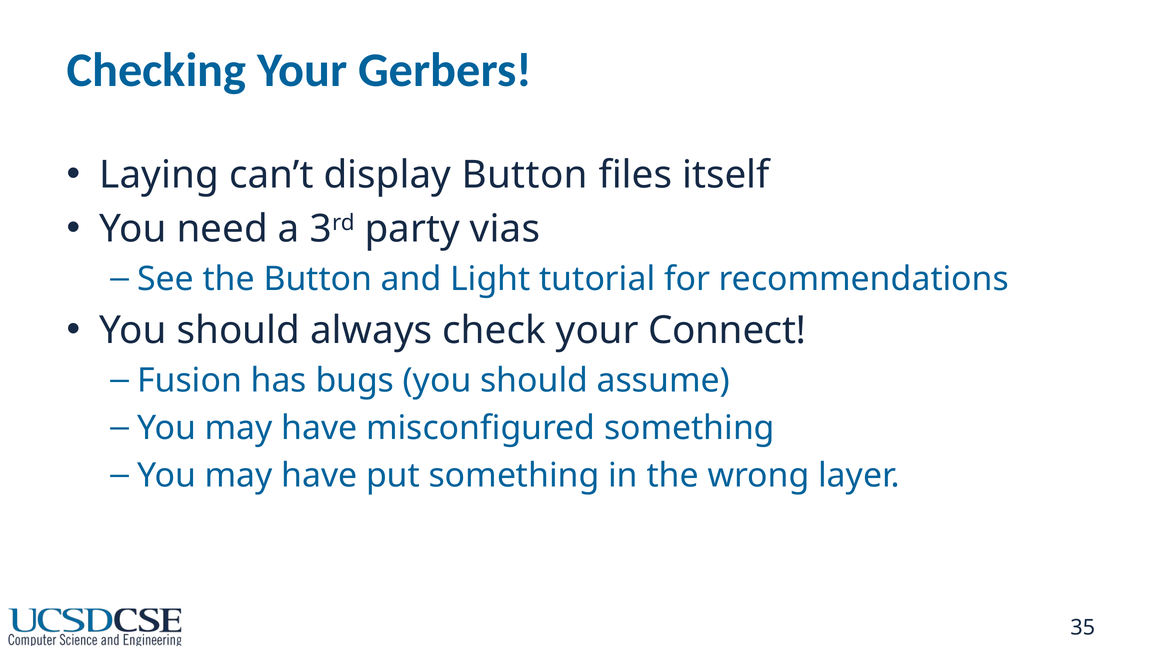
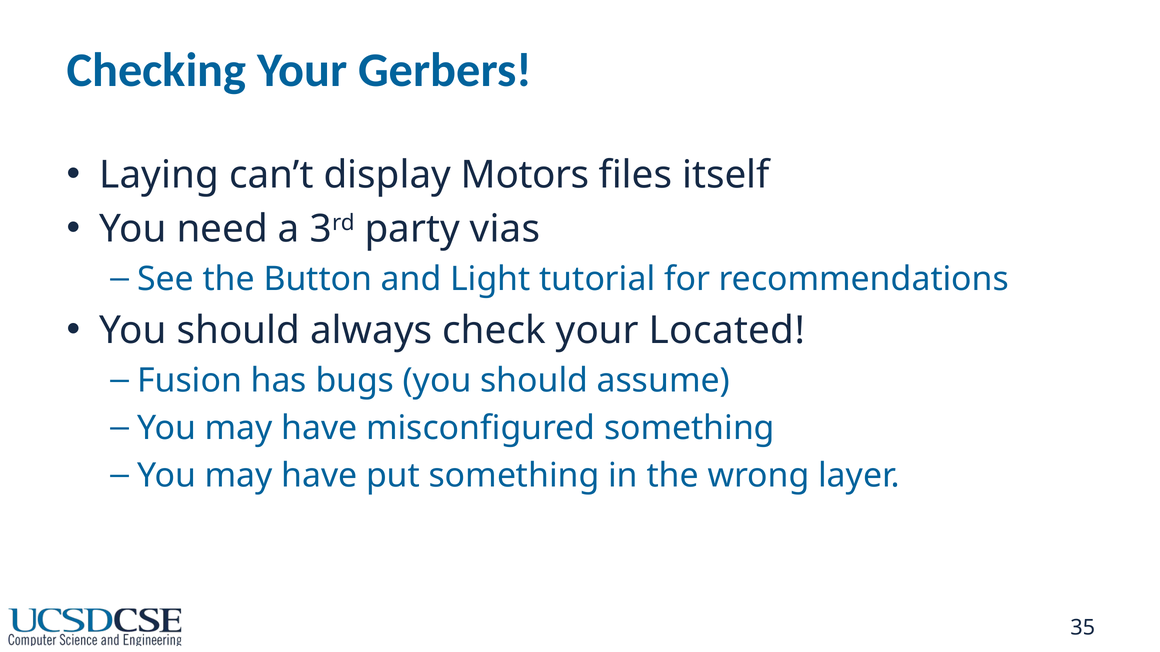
display Button: Button -> Motors
Connect: Connect -> Located
